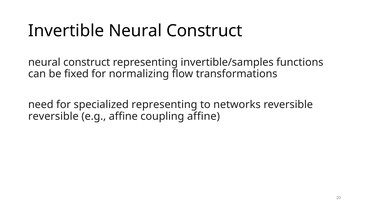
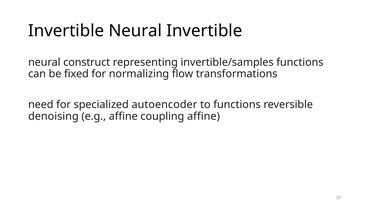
Invertible Neural Construct: Construct -> Invertible
specialized representing: representing -> autoencoder
to networks: networks -> functions
reversible at (53, 117): reversible -> denoising
